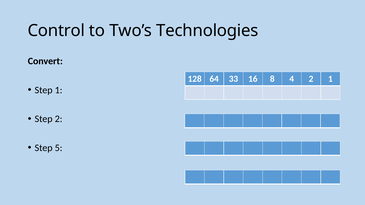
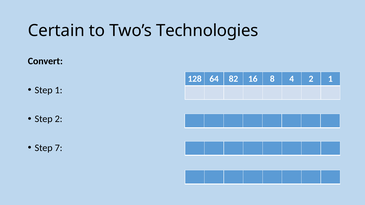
Control: Control -> Certain
33: 33 -> 82
5: 5 -> 7
